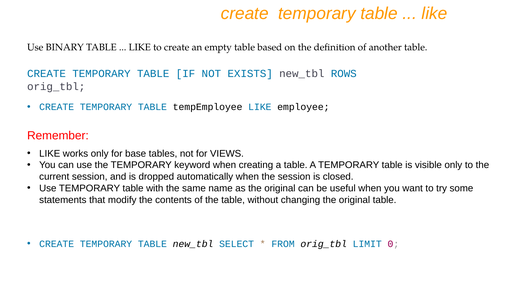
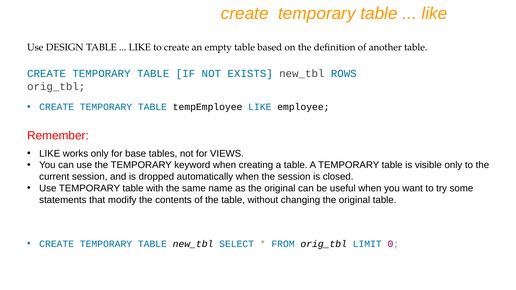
BINARY: BINARY -> DESIGN
